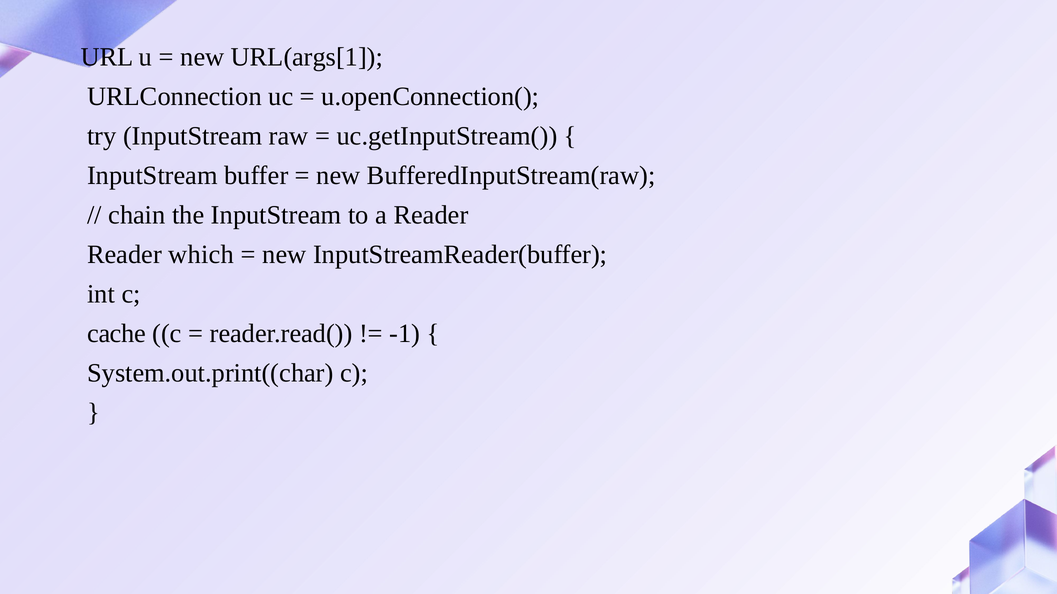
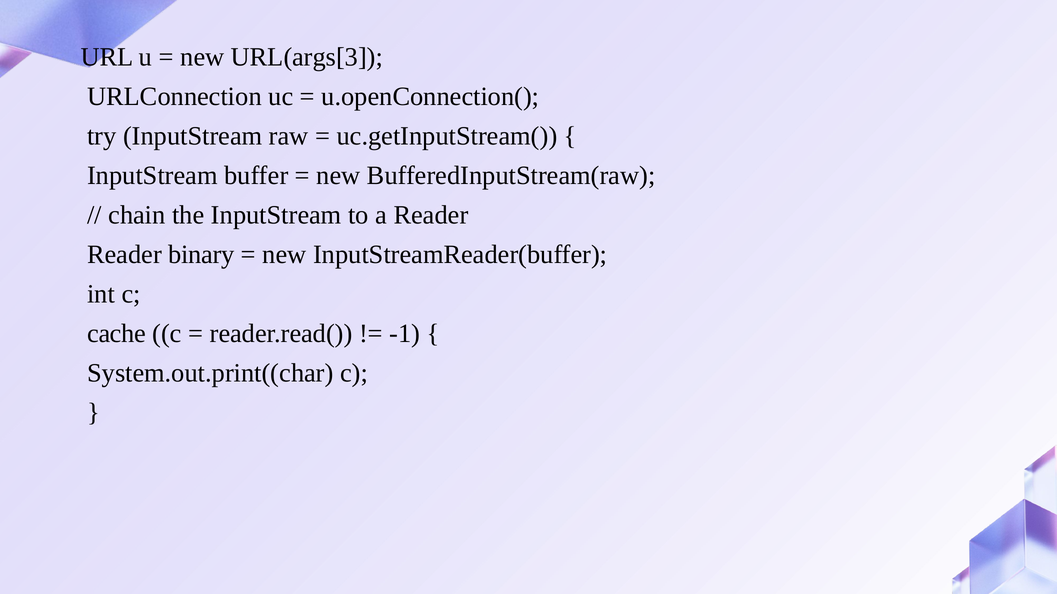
URL(args[1: URL(args[1 -> URL(args[3
which: which -> binary
